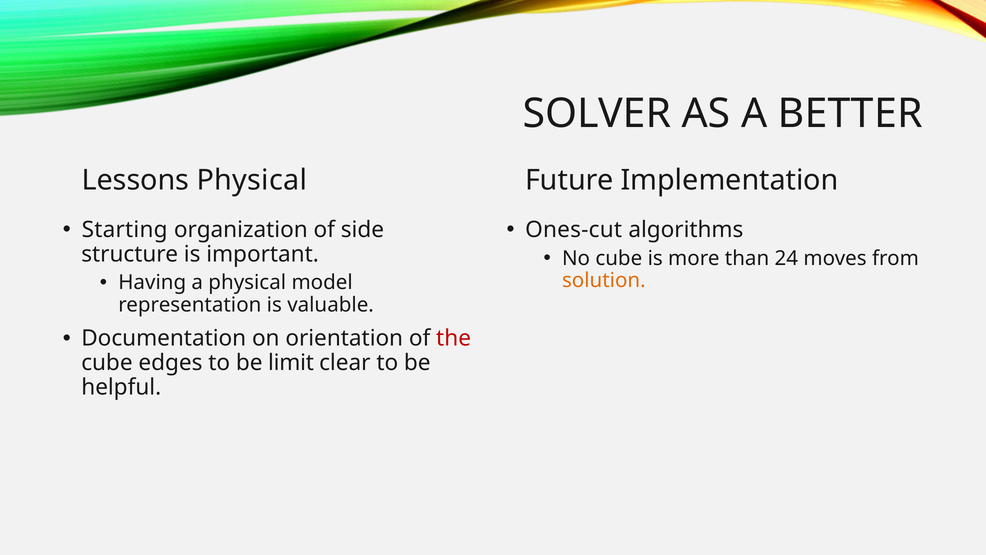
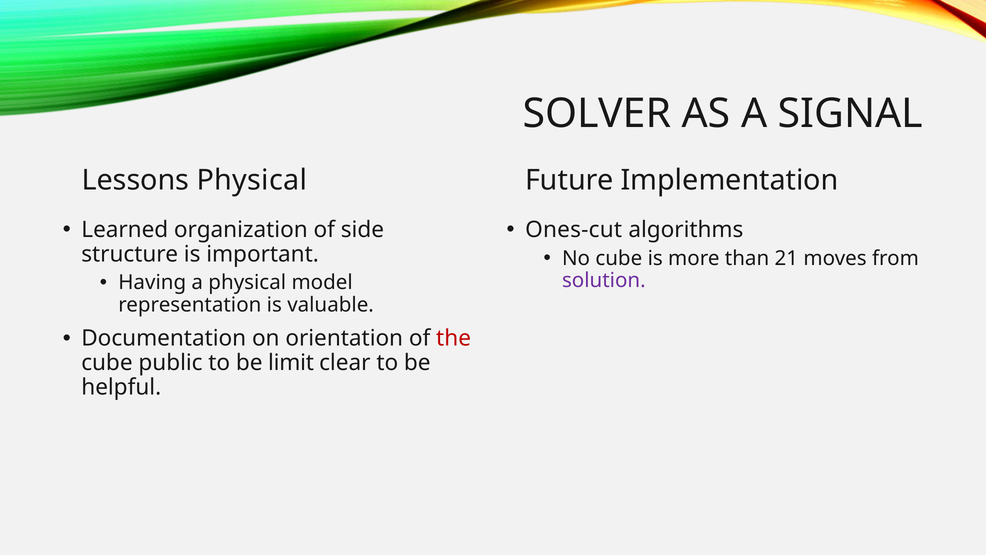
BETTER: BETTER -> SIGNAL
Starting: Starting -> Learned
24: 24 -> 21
solution colour: orange -> purple
edges: edges -> public
